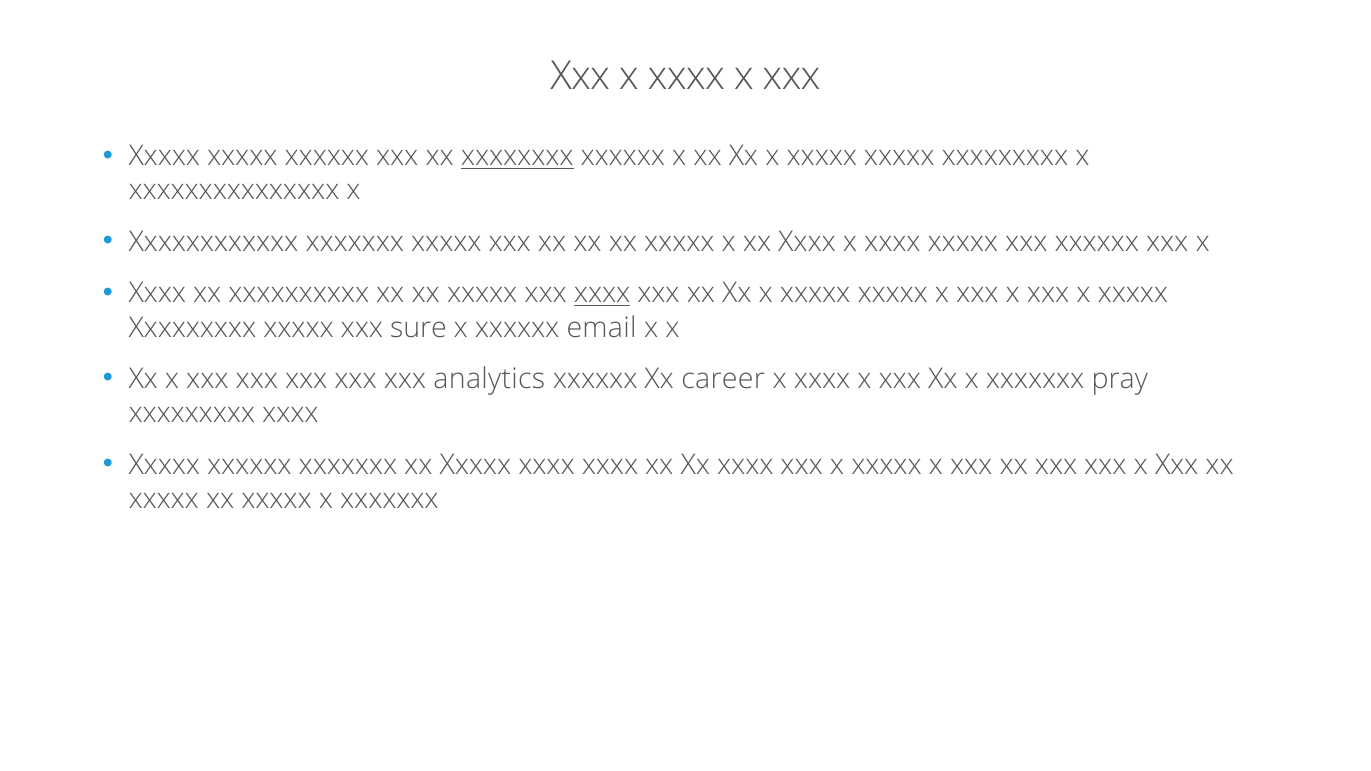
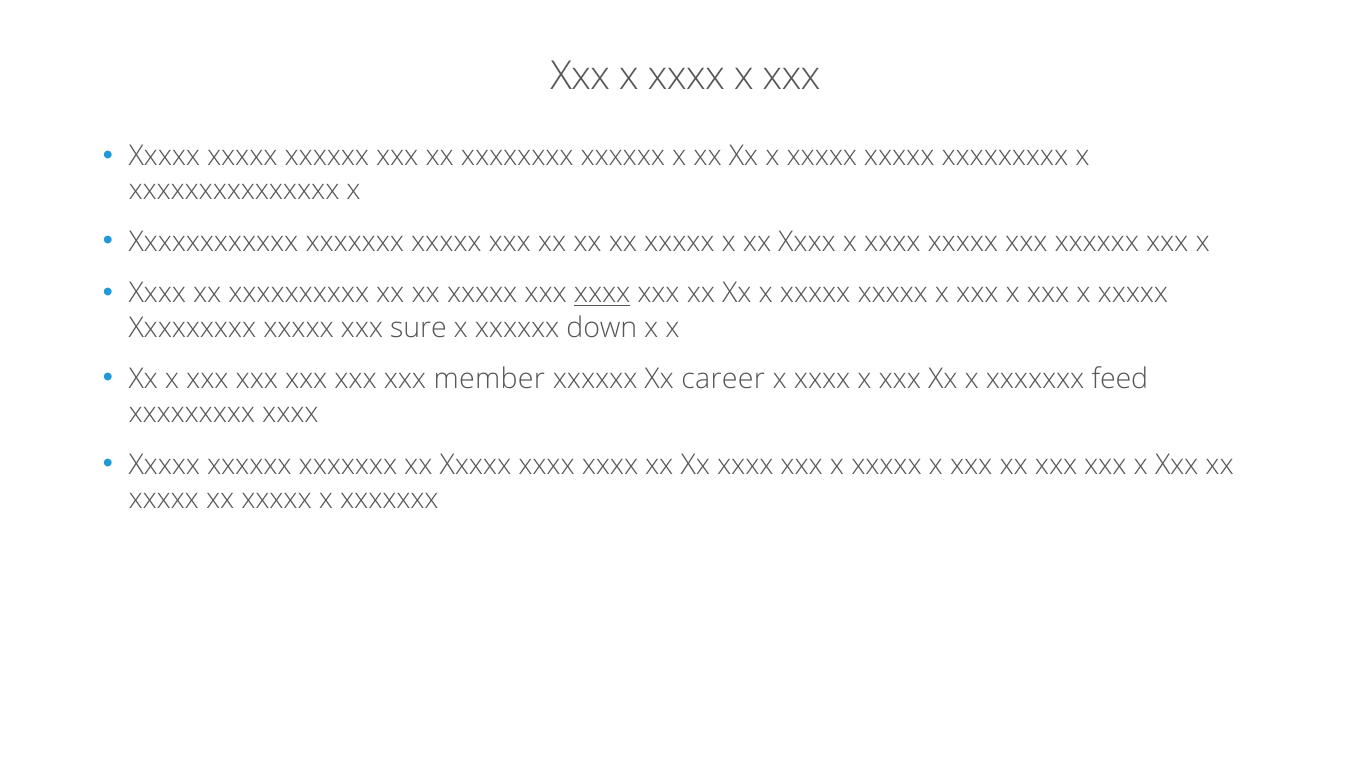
xxxxxxxx underline: present -> none
email: email -> down
analytics: analytics -> member
pray: pray -> feed
